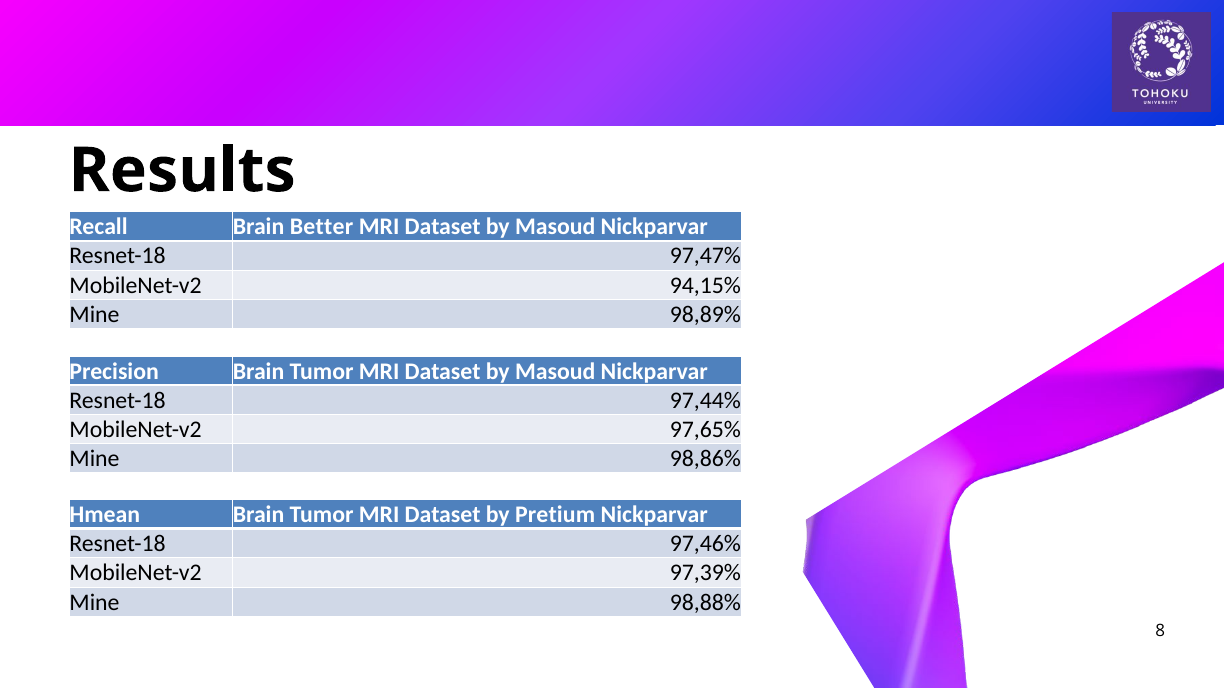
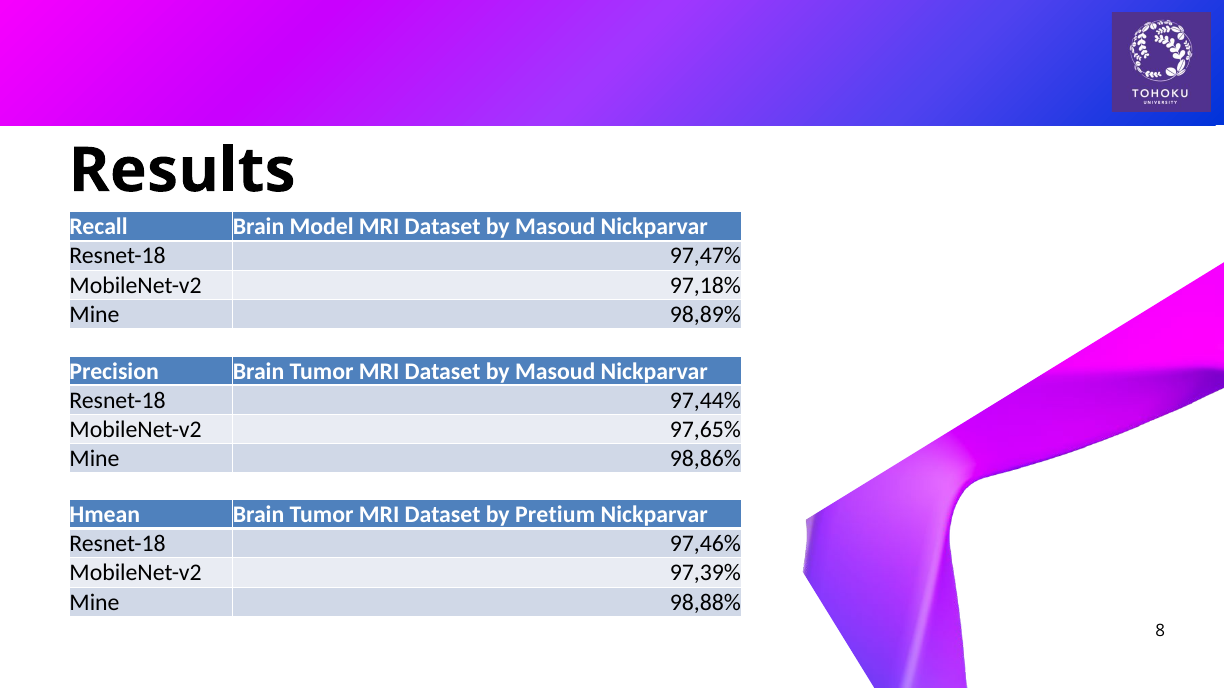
Better: Better -> Model
94,15%: 94,15% -> 97,18%
